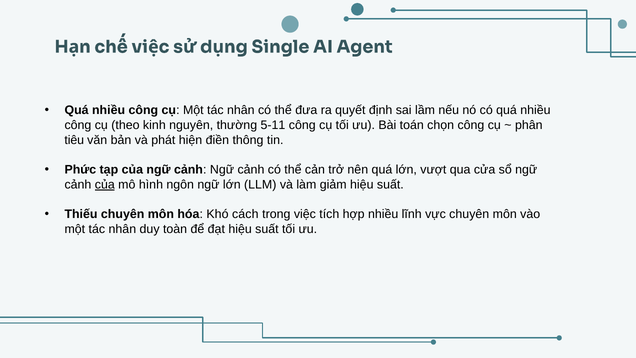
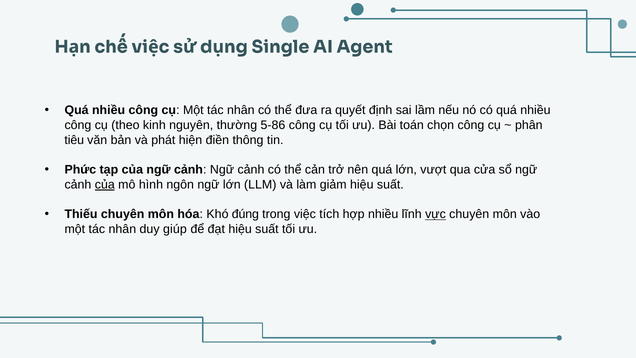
5-11: 5-11 -> 5-86
cách: cách -> đúng
vực underline: none -> present
toàn: toàn -> giúp
